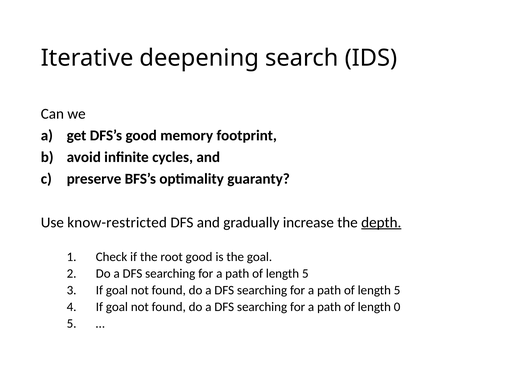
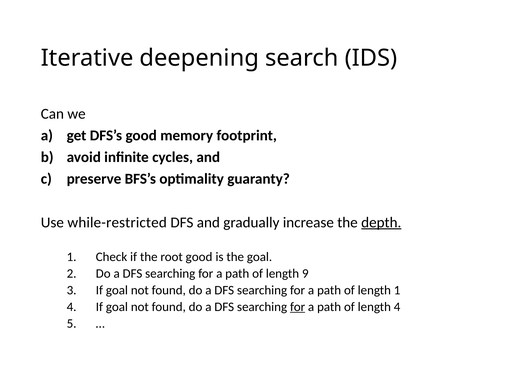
know-restricted: know-restricted -> while-restricted
5 at (305, 274): 5 -> 9
5 at (397, 291): 5 -> 1
for at (298, 307) underline: none -> present
length 0: 0 -> 4
